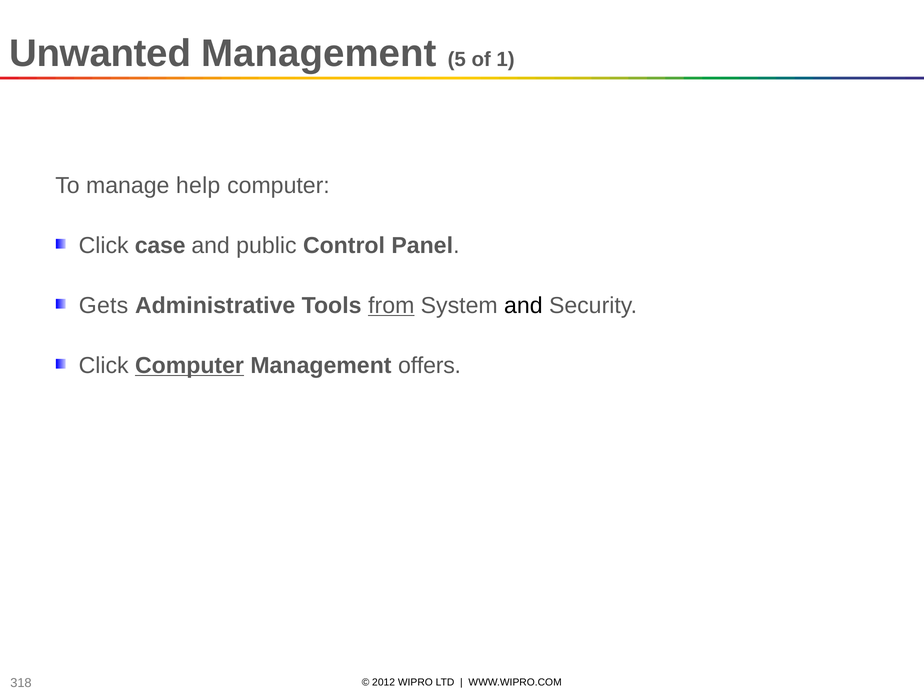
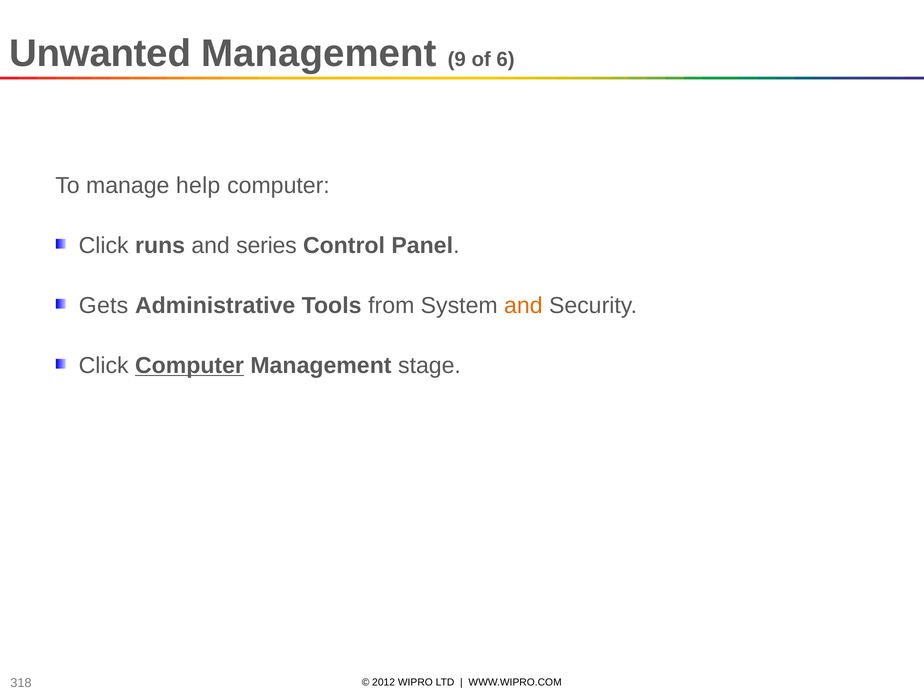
5: 5 -> 9
1: 1 -> 6
case: case -> runs
public: public -> series
from underline: present -> none
and at (523, 306) colour: black -> orange
offers: offers -> stage
